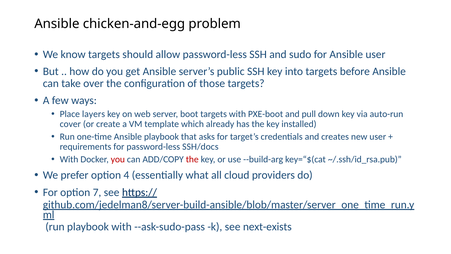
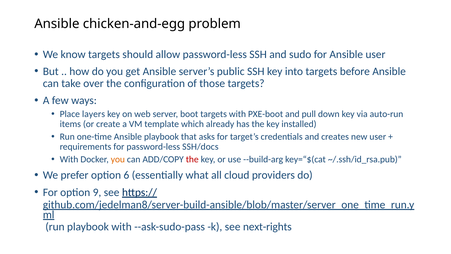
cover: cover -> items
you at (118, 159) colour: red -> orange
4: 4 -> 6
7: 7 -> 9
next-exists: next-exists -> next-rights
